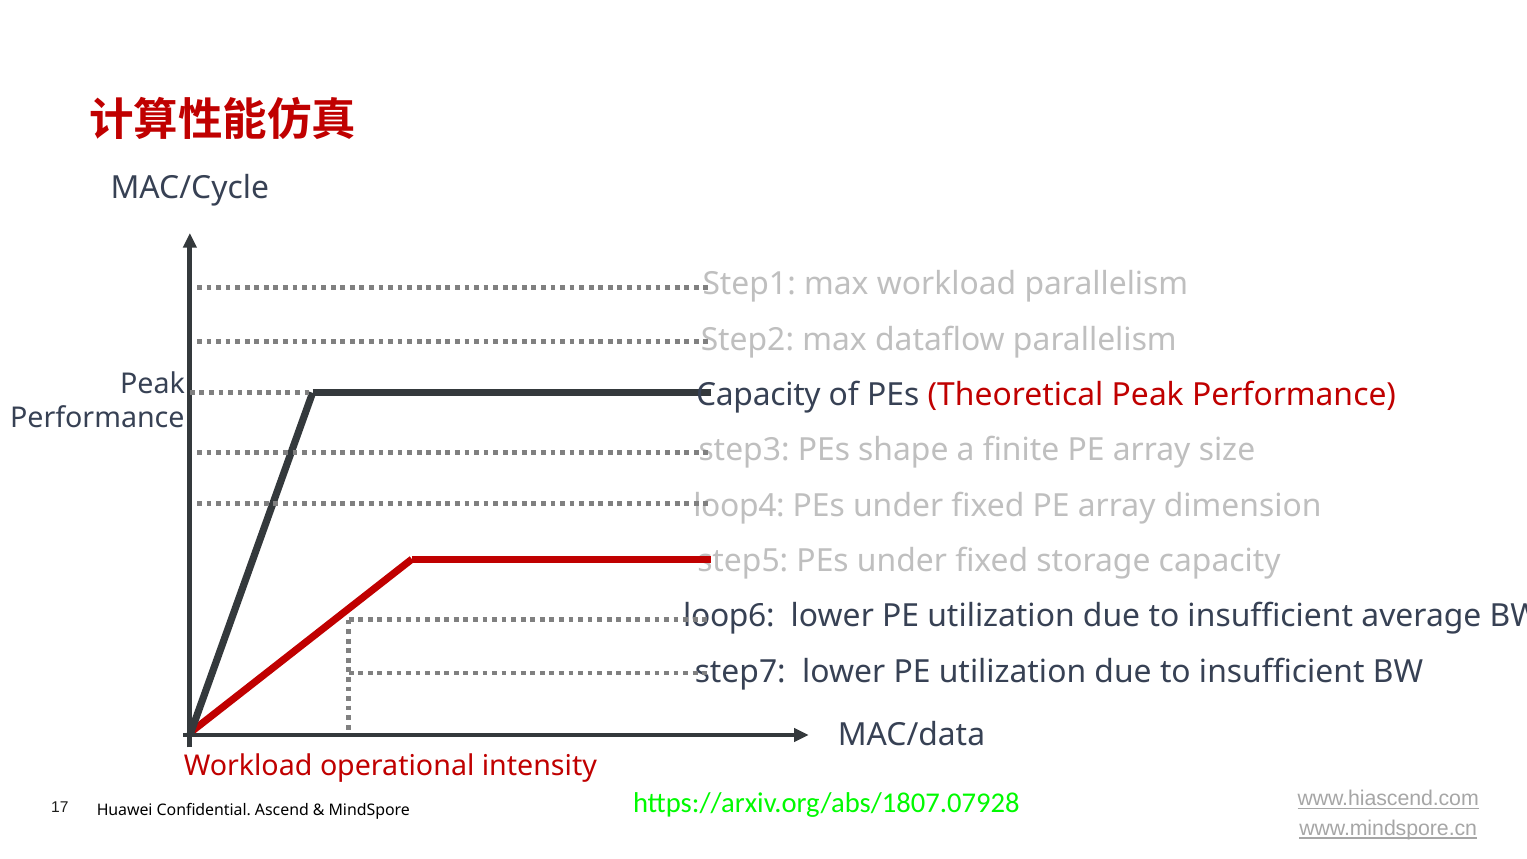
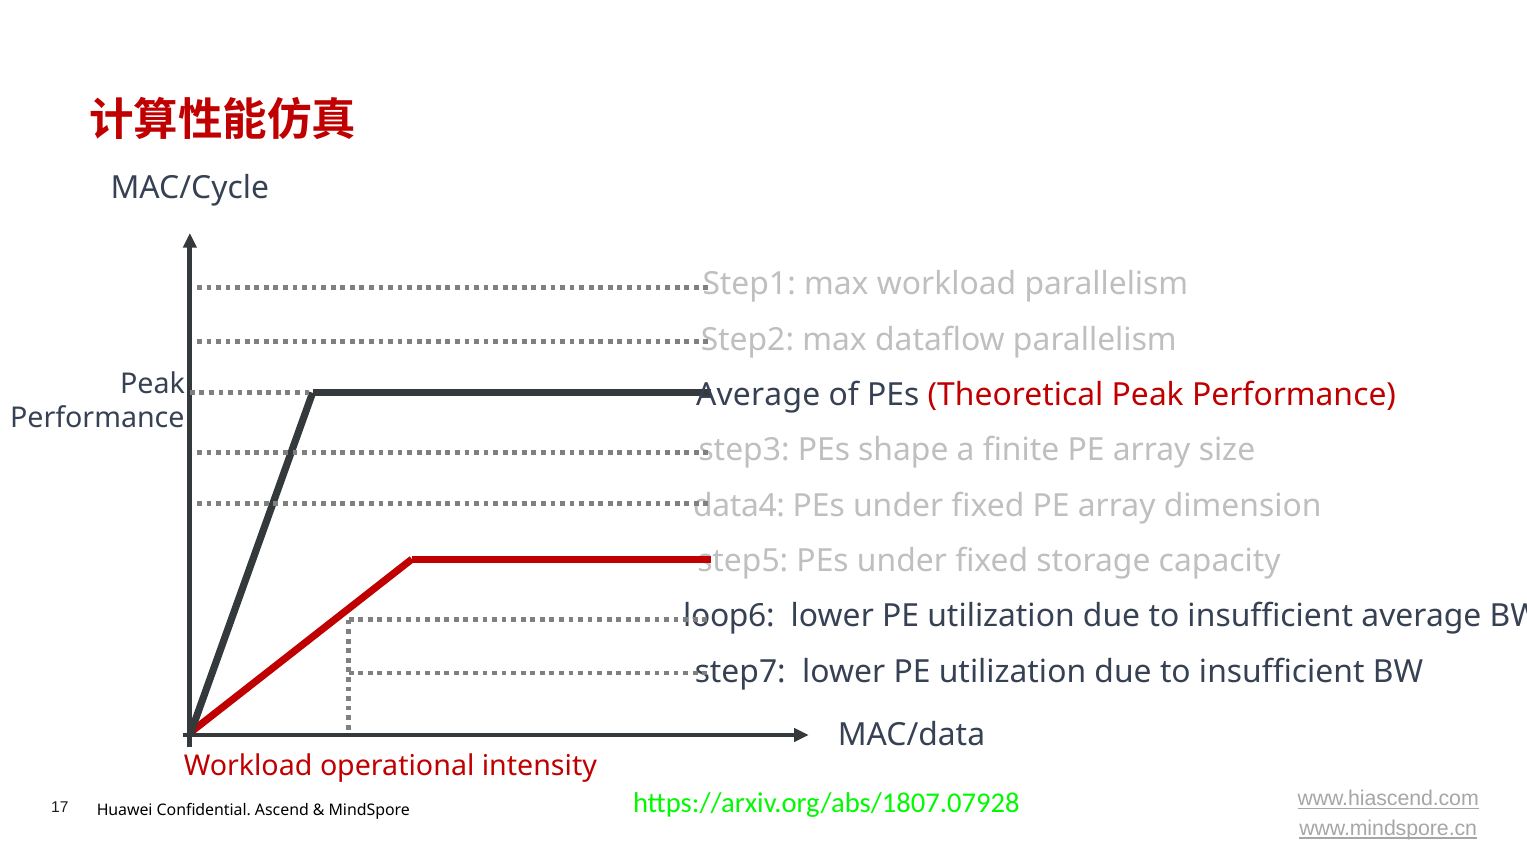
Capacity at (758, 395): Capacity -> Average
loop4: loop4 -> data4
